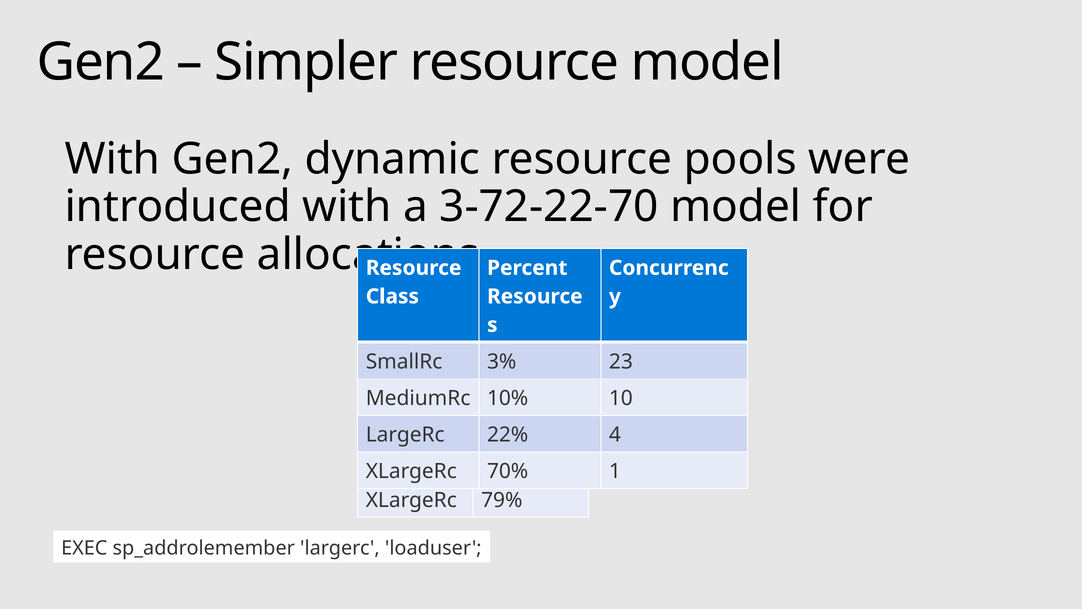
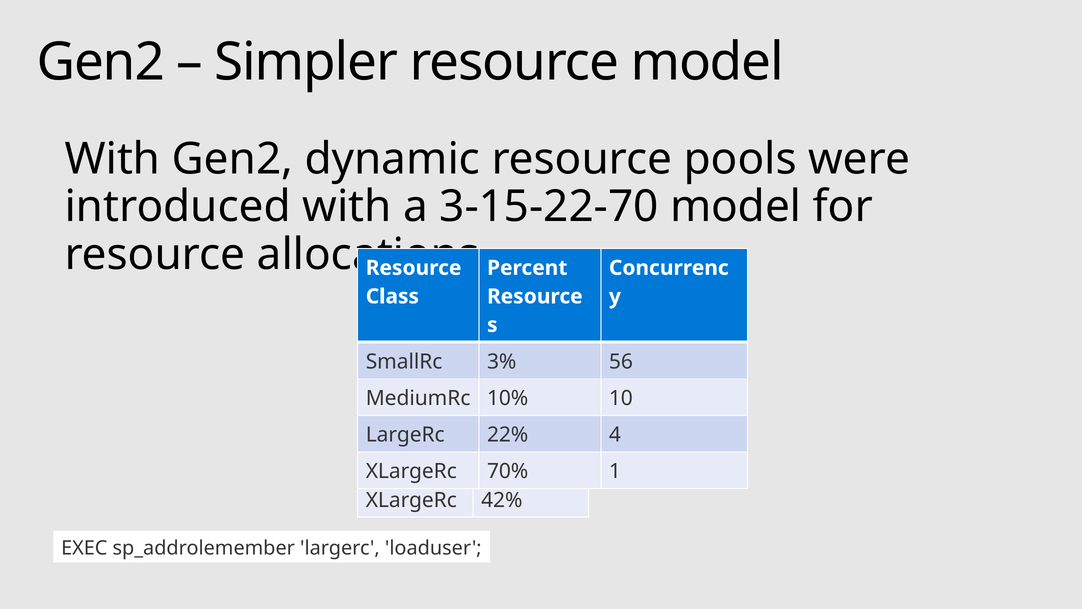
3-72-22-70: 3-72-22-70 -> 3-15-22-70
23: 23 -> 56
79%: 79% -> 42%
